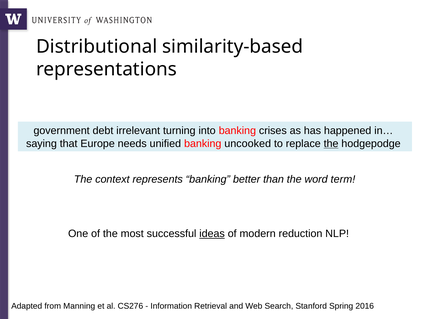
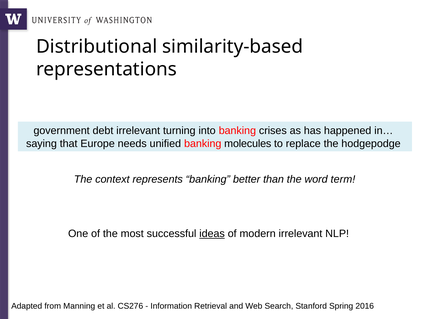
uncooked: uncooked -> molecules
the at (331, 144) underline: present -> none
modern reduction: reduction -> irrelevant
